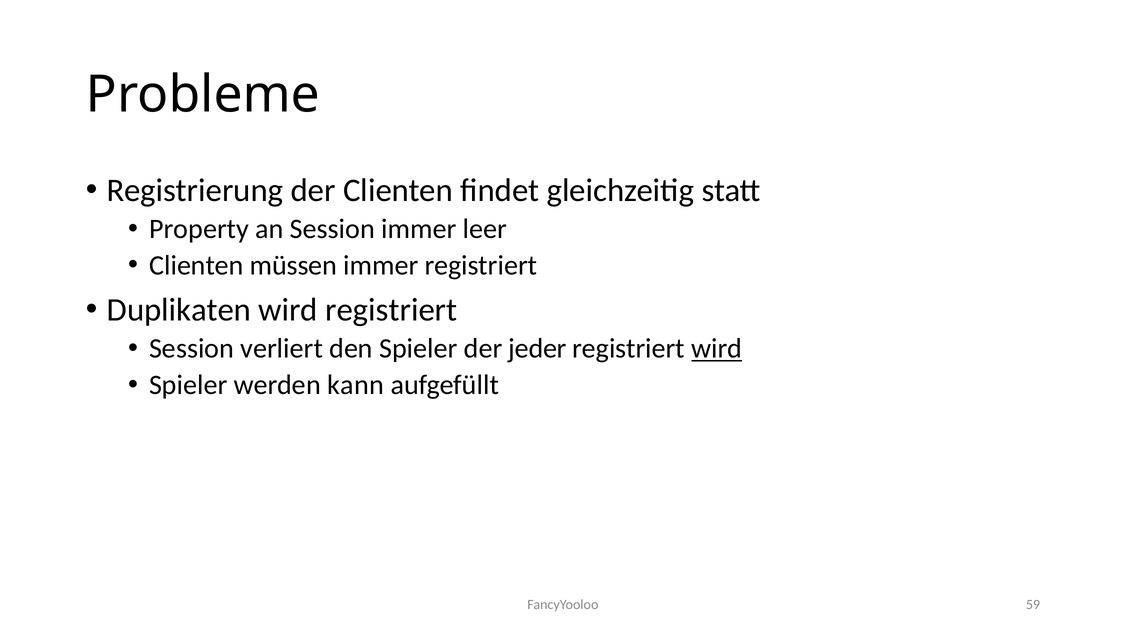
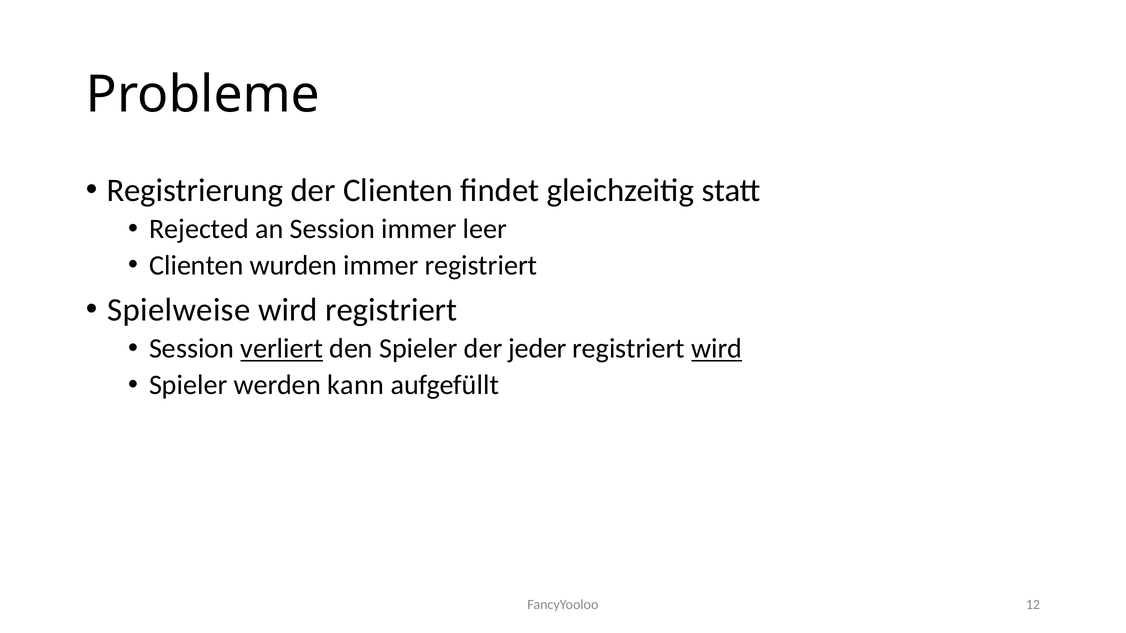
Property: Property -> Rejected
müssen: müssen -> wurden
Duplikaten: Duplikaten -> Spielweise
verliert underline: none -> present
59: 59 -> 12
